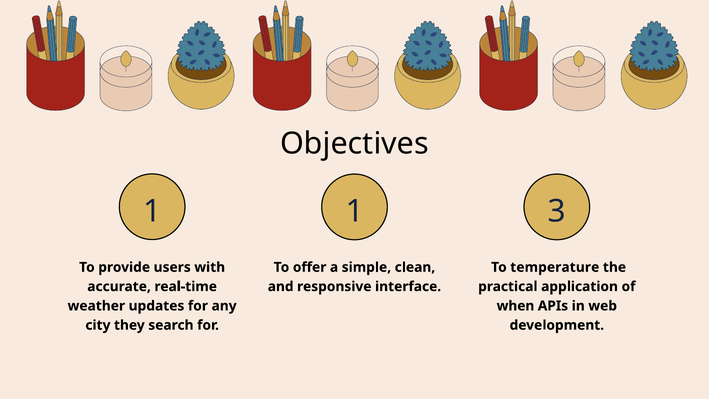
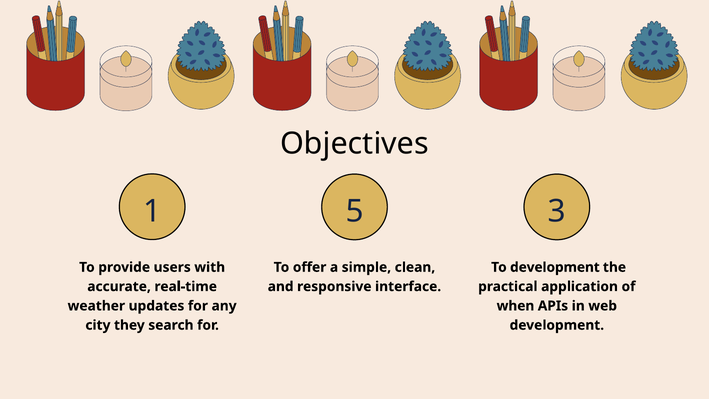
1 1: 1 -> 5
To temperature: temperature -> development
